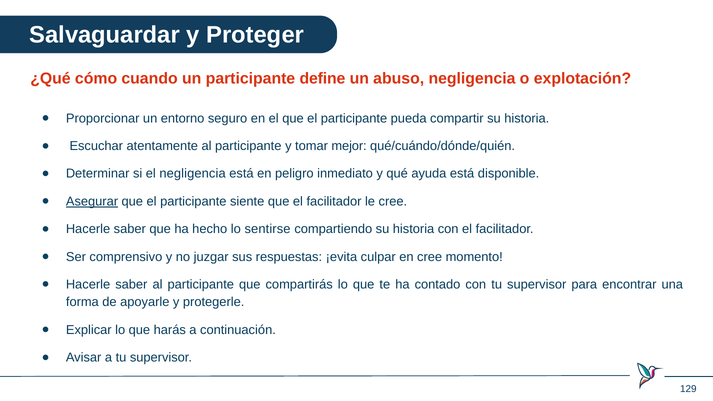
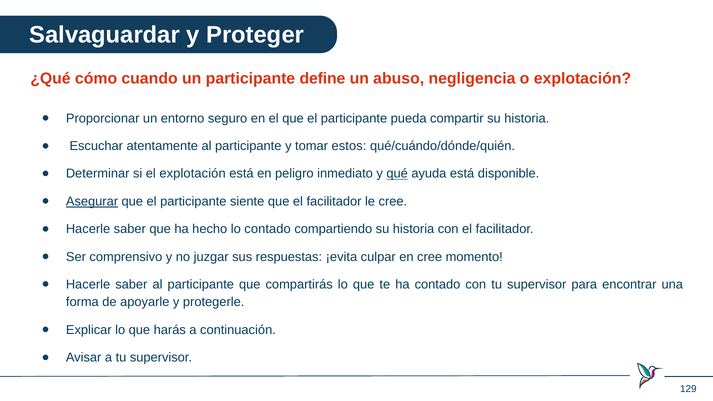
mejor: mejor -> estos
el negligencia: negligencia -> explotación
qué underline: none -> present
lo sentirse: sentirse -> contado
